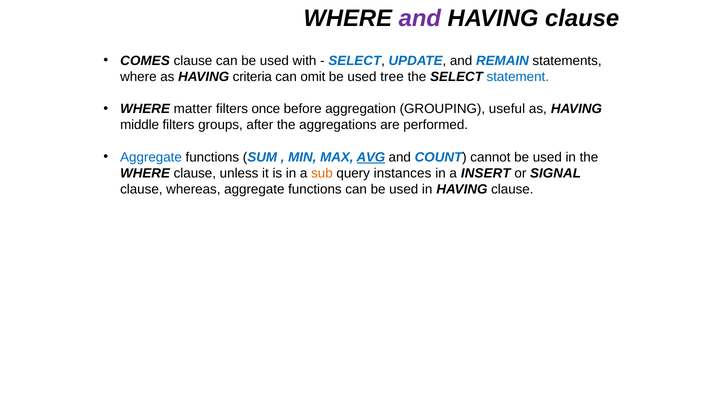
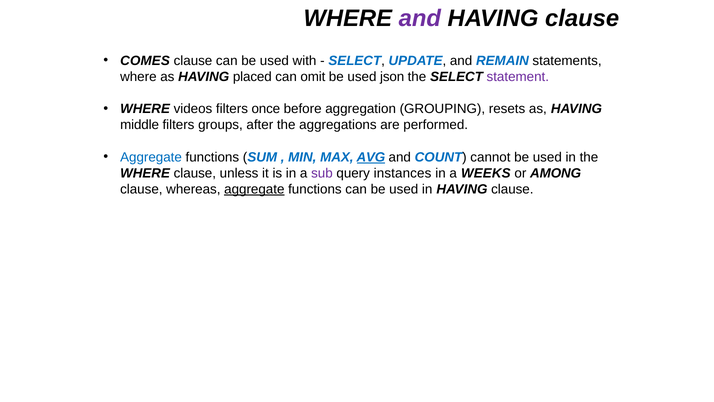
criteria: criteria -> placed
tree: tree -> json
statement colour: blue -> purple
matter: matter -> videos
useful: useful -> resets
sub colour: orange -> purple
INSERT: INSERT -> WEEKS
SIGNAL: SIGNAL -> AMONG
aggregate at (254, 189) underline: none -> present
